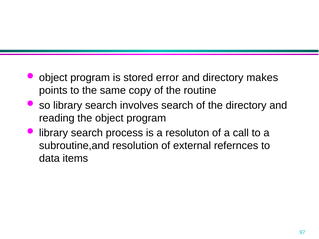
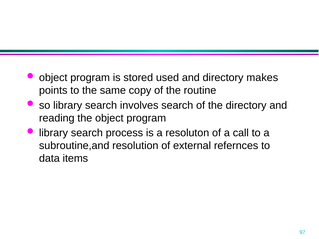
error: error -> used
